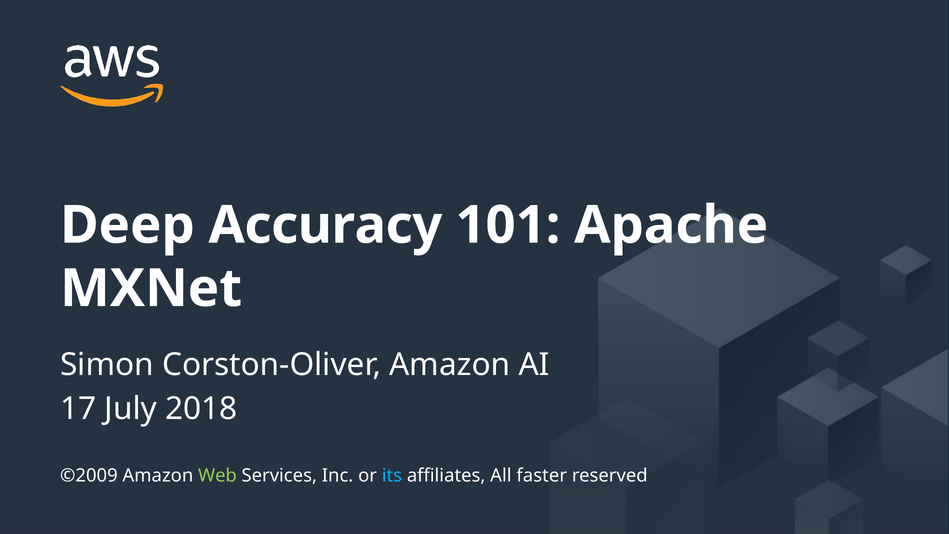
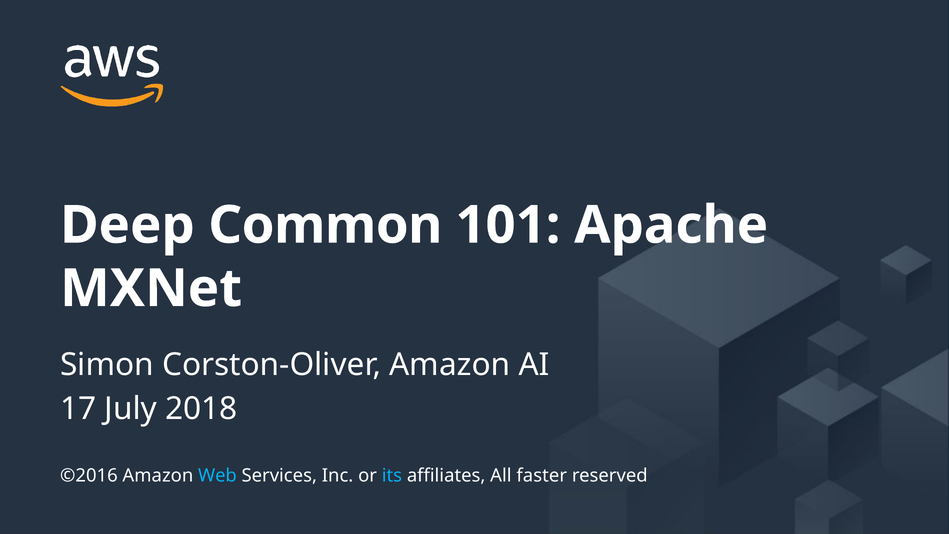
Accuracy: Accuracy -> Common
©2009: ©2009 -> ©2016
Web at (217, 476) colour: light green -> light blue
